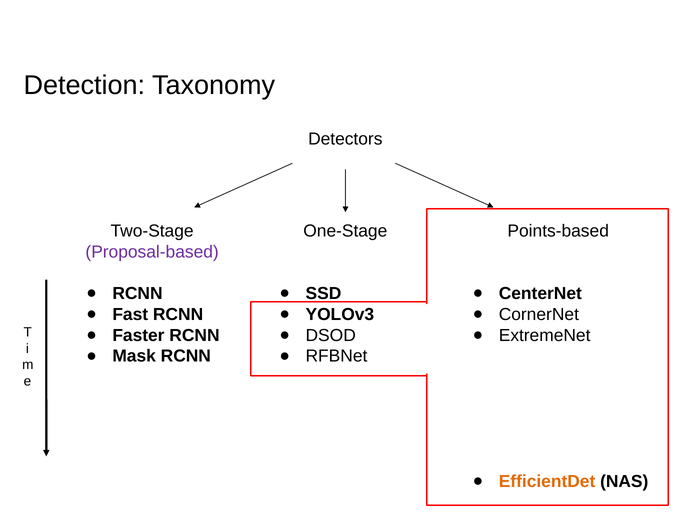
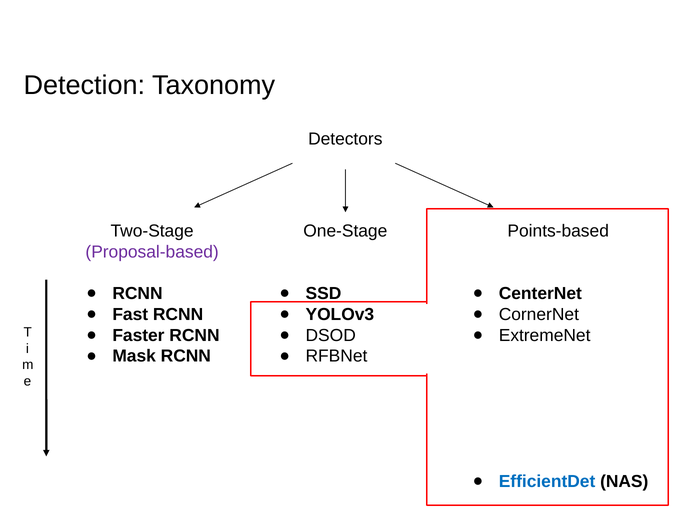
EfficientDet colour: orange -> blue
